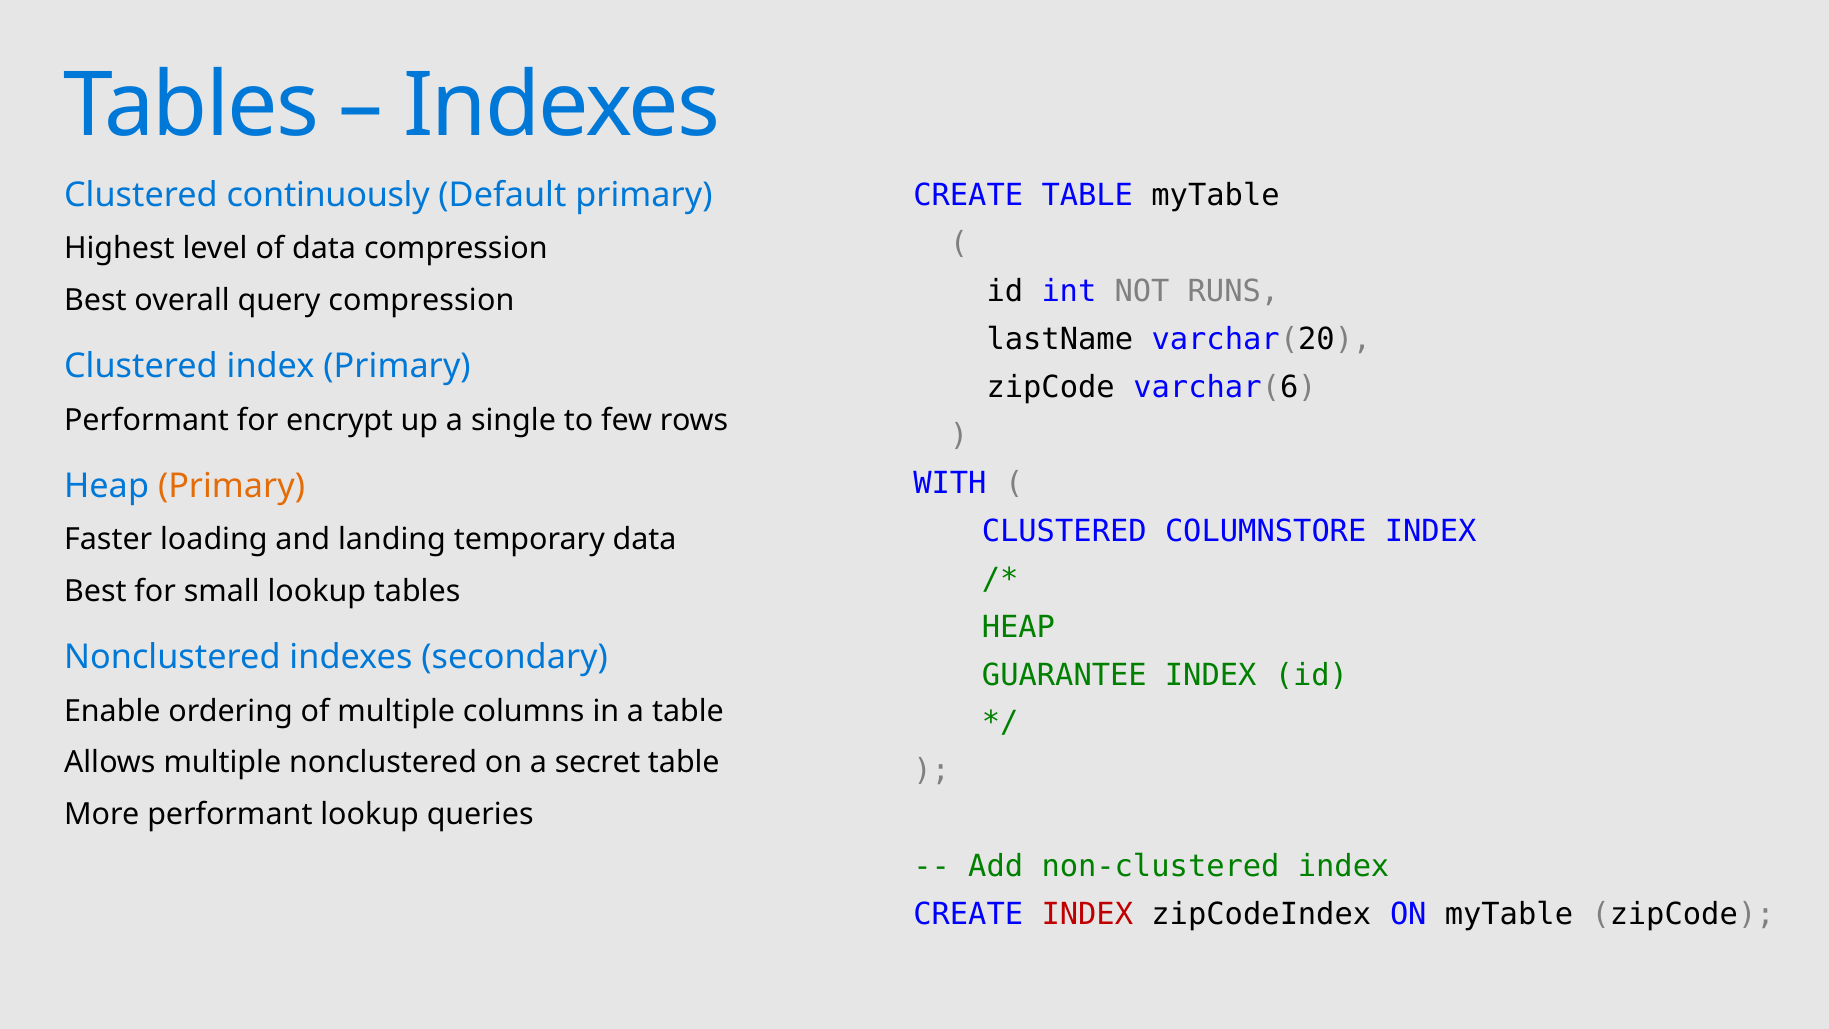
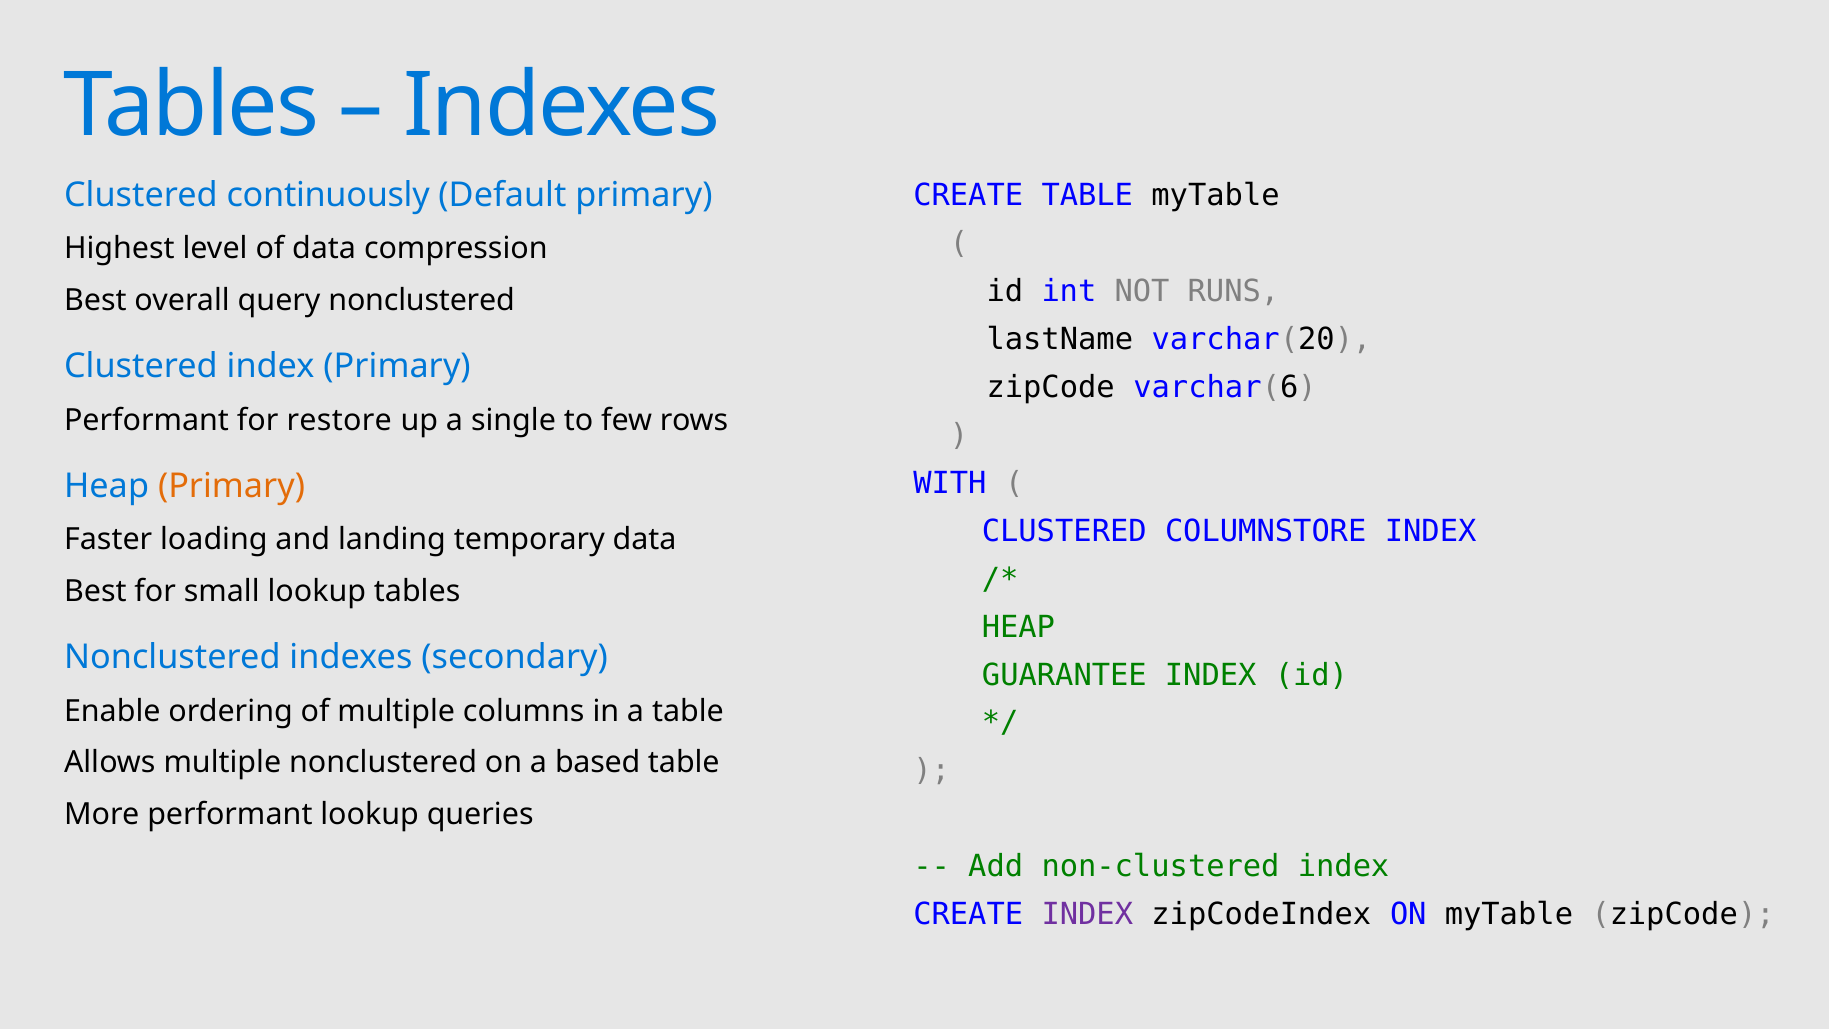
query compression: compression -> nonclustered
encrypt: encrypt -> restore
secret: secret -> based
INDEX at (1087, 915) colour: red -> purple
